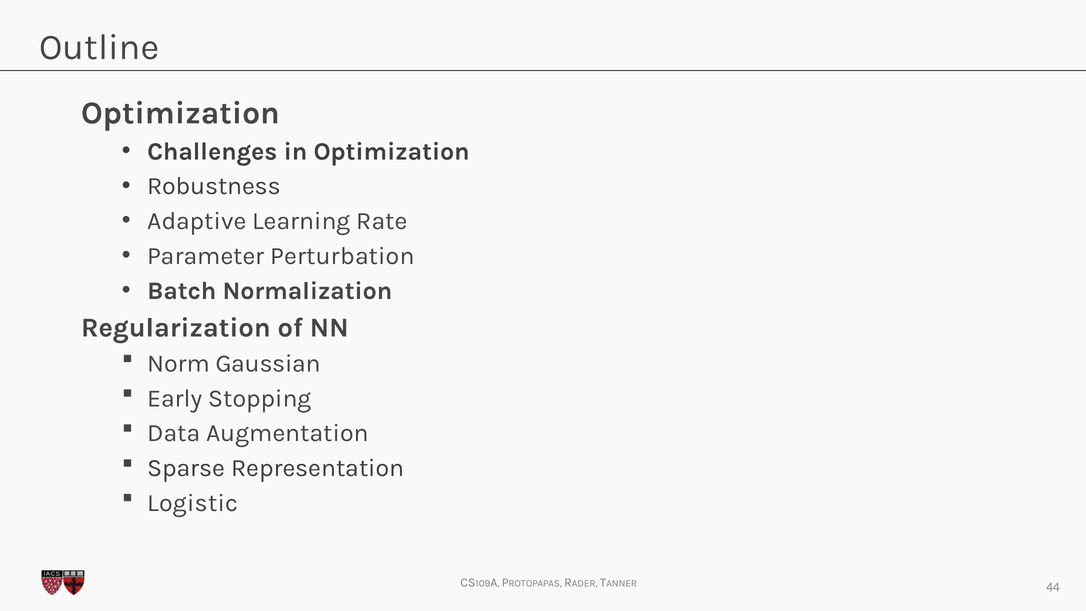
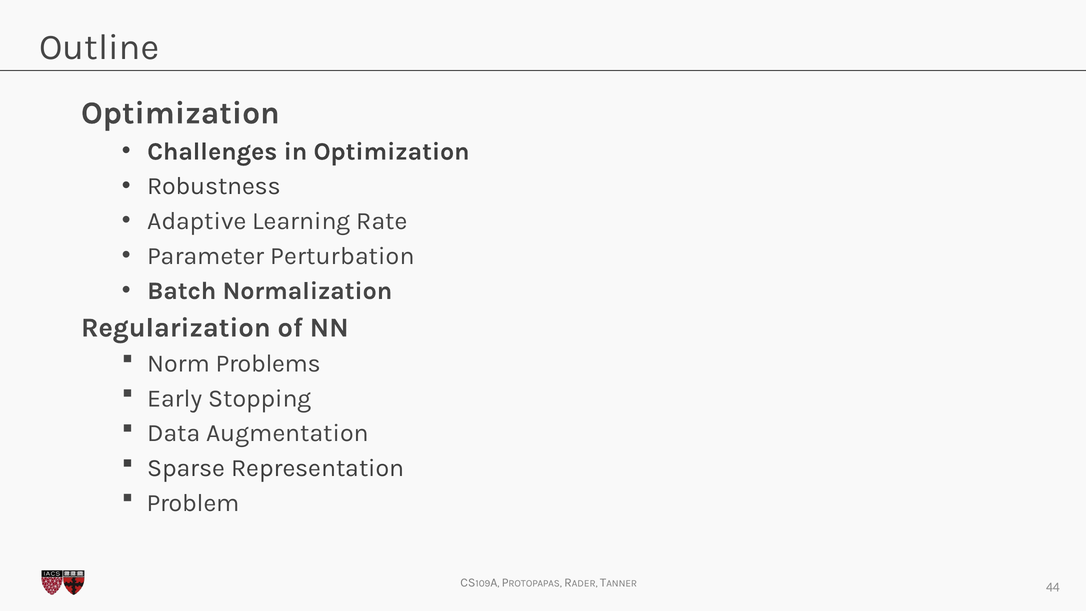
Gaussian: Gaussian -> Problems
Logistic: Logistic -> Problem
